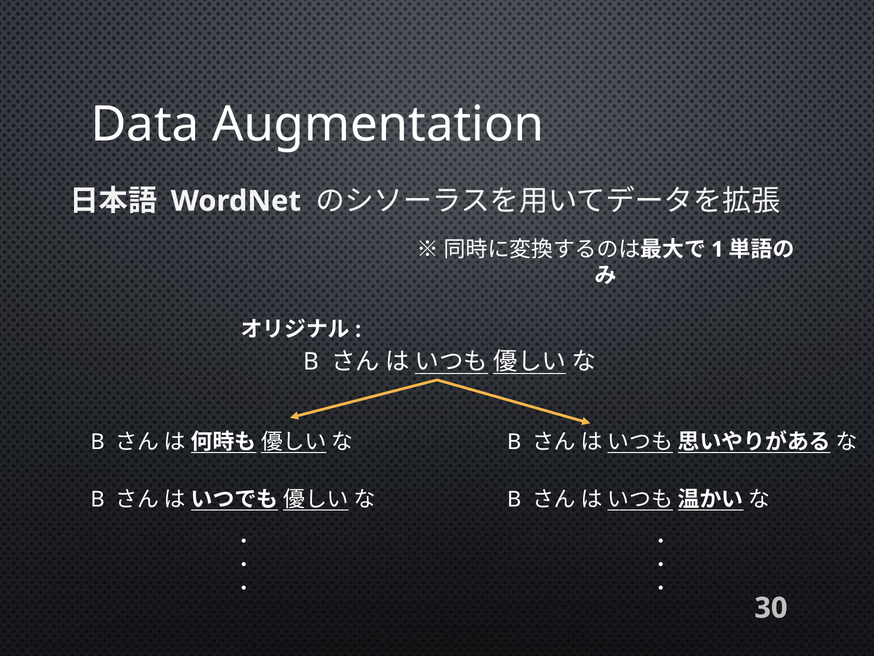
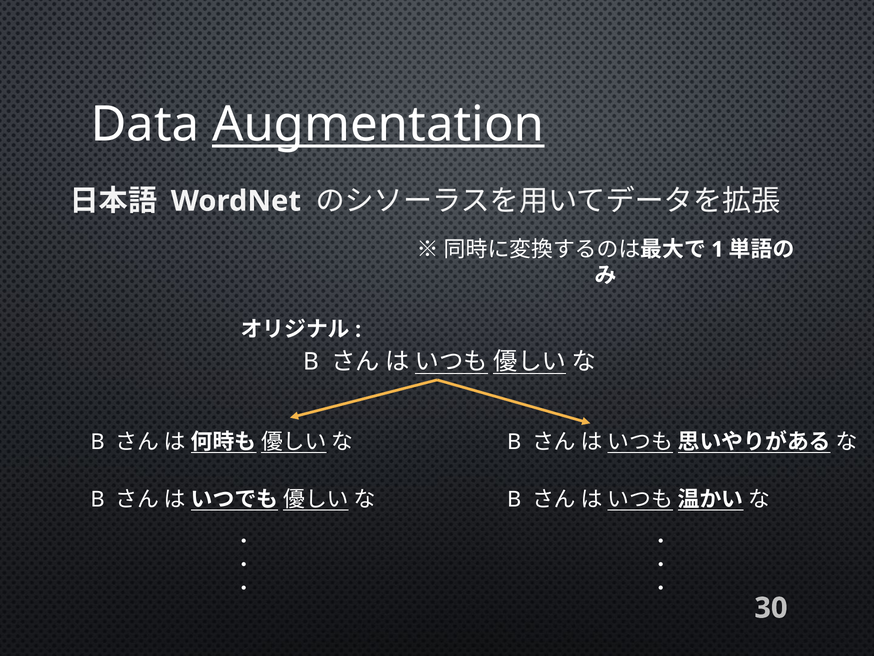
Augmentation underline: none -> present
